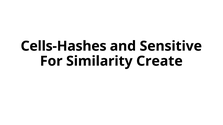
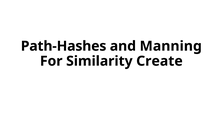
Cells-Hashes: Cells-Hashes -> Path-Hashes
Sensitive: Sensitive -> Manning
